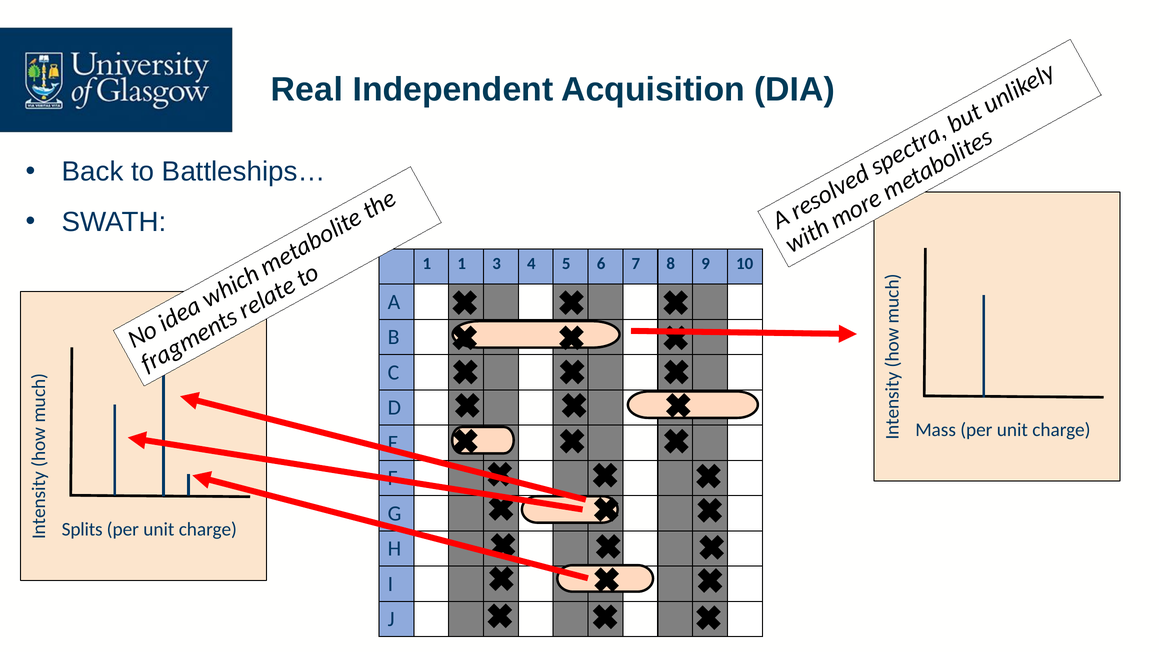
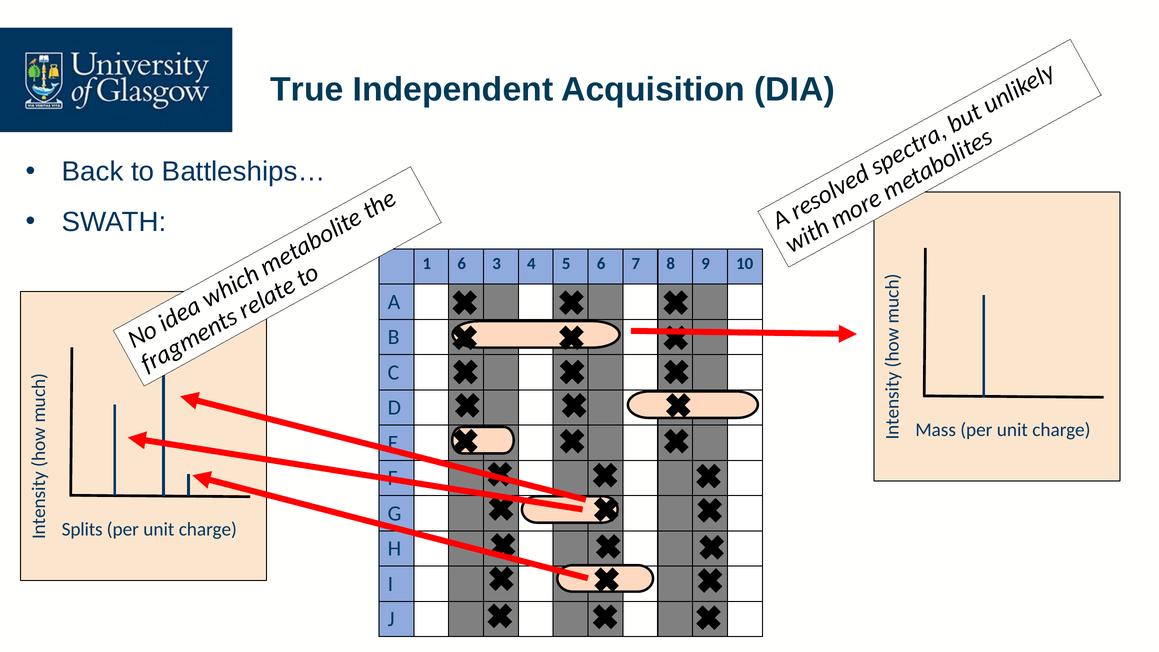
Real: Real -> True
1 at (462, 264): 1 -> 6
